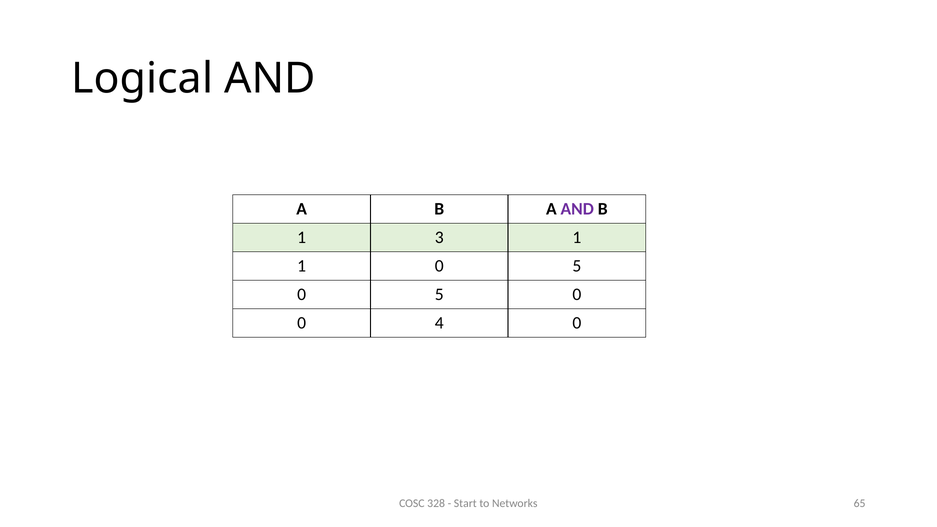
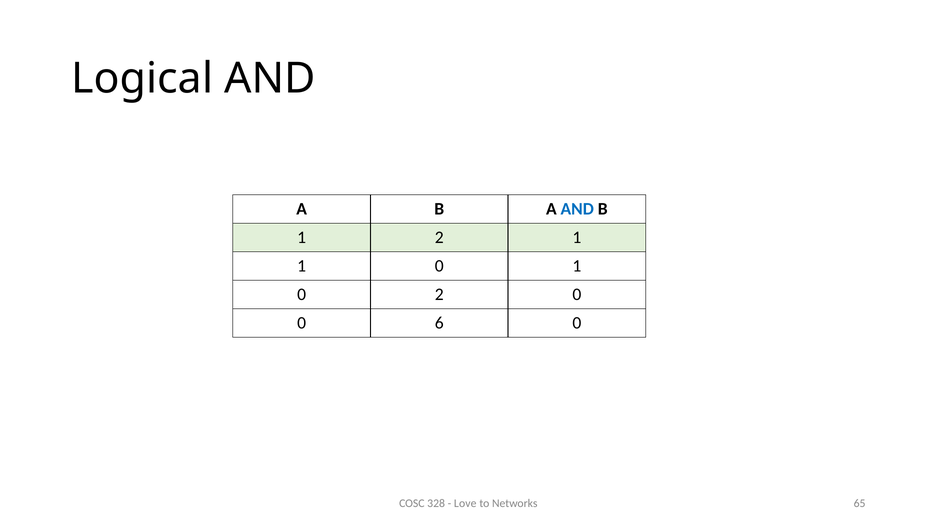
AND at (577, 209) colour: purple -> blue
1 3: 3 -> 2
1 0 5: 5 -> 1
5 at (439, 295): 5 -> 2
4: 4 -> 6
Start: Start -> Love
